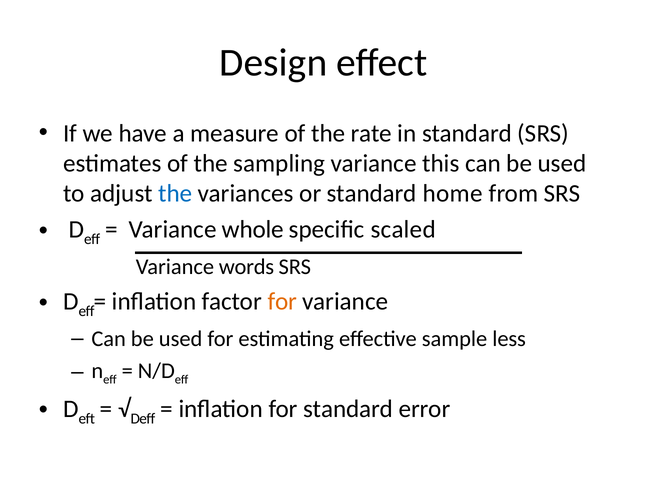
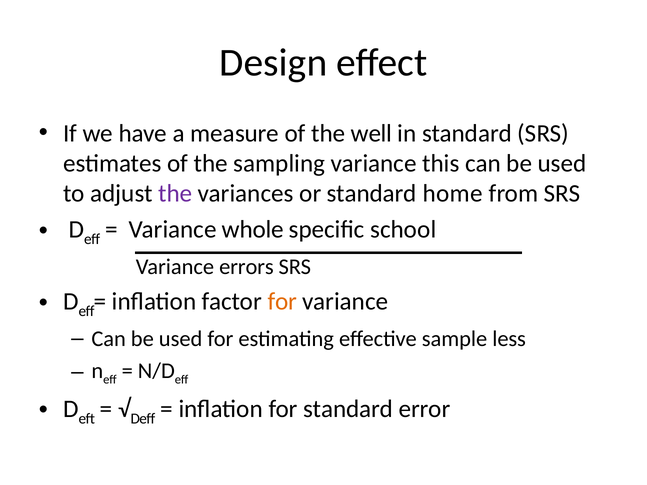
rate: rate -> well
the at (175, 194) colour: blue -> purple
scaled: scaled -> school
words: words -> errors
